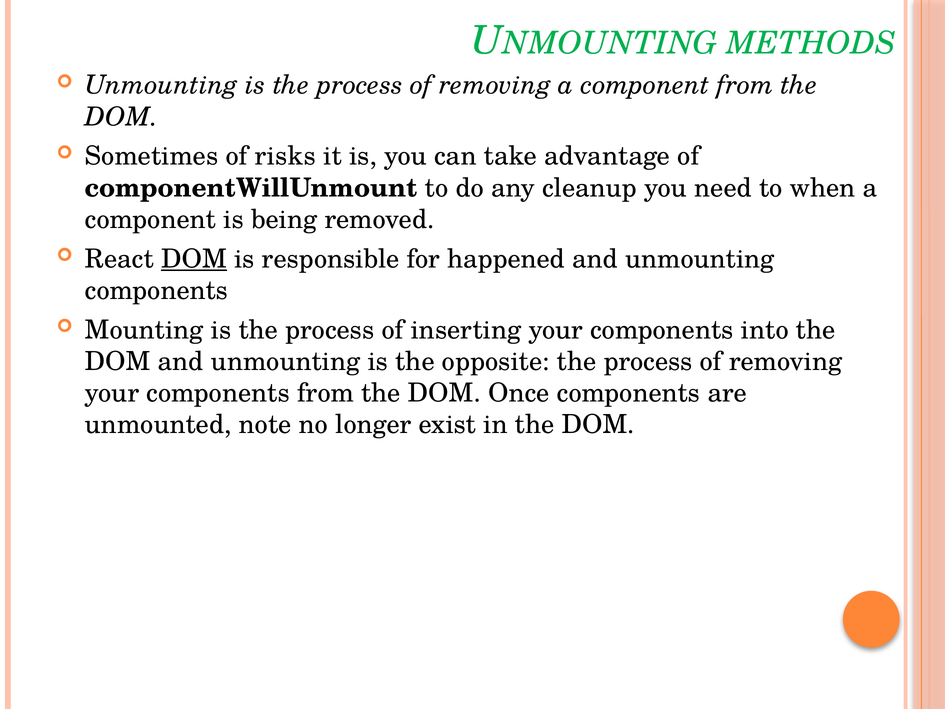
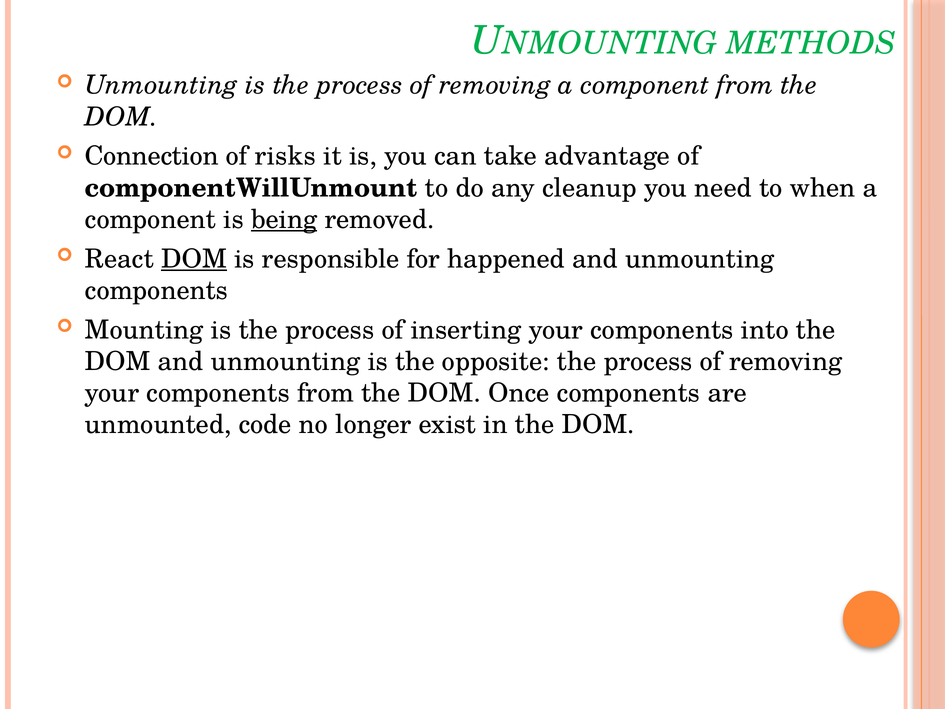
Sometimes: Sometimes -> Connection
being underline: none -> present
note: note -> code
